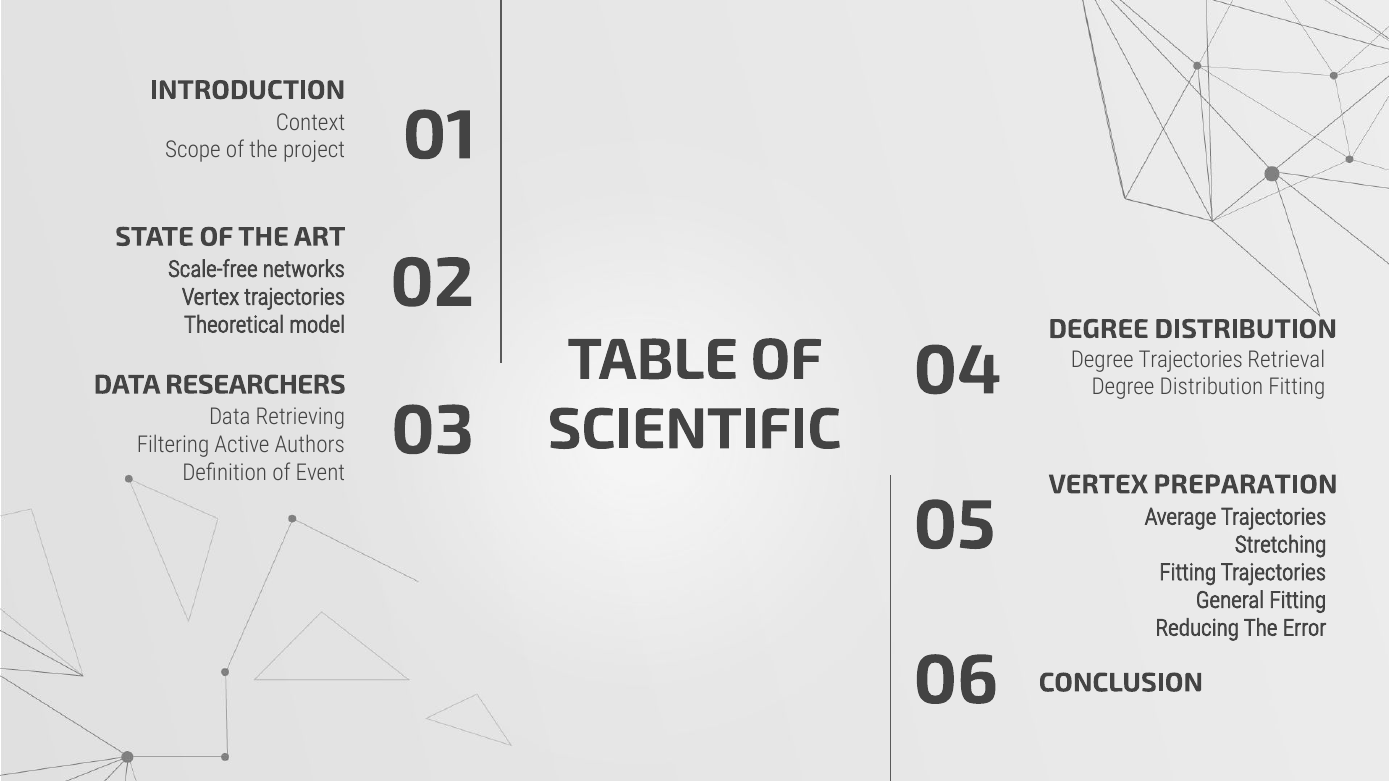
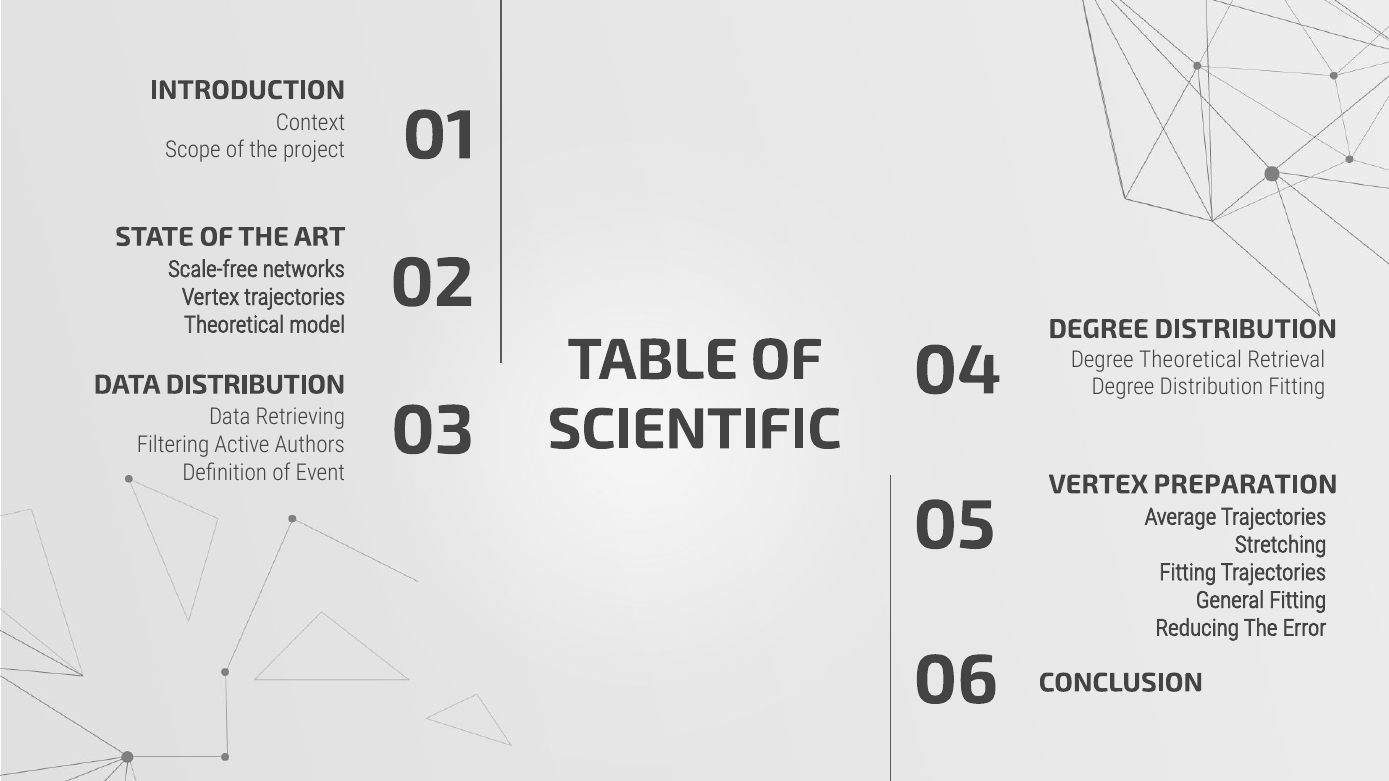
Degree Trajectories: Trajectories -> Theoretical
DATA RESEARCHERS: RESEARCHERS -> DISTRIBUTION
